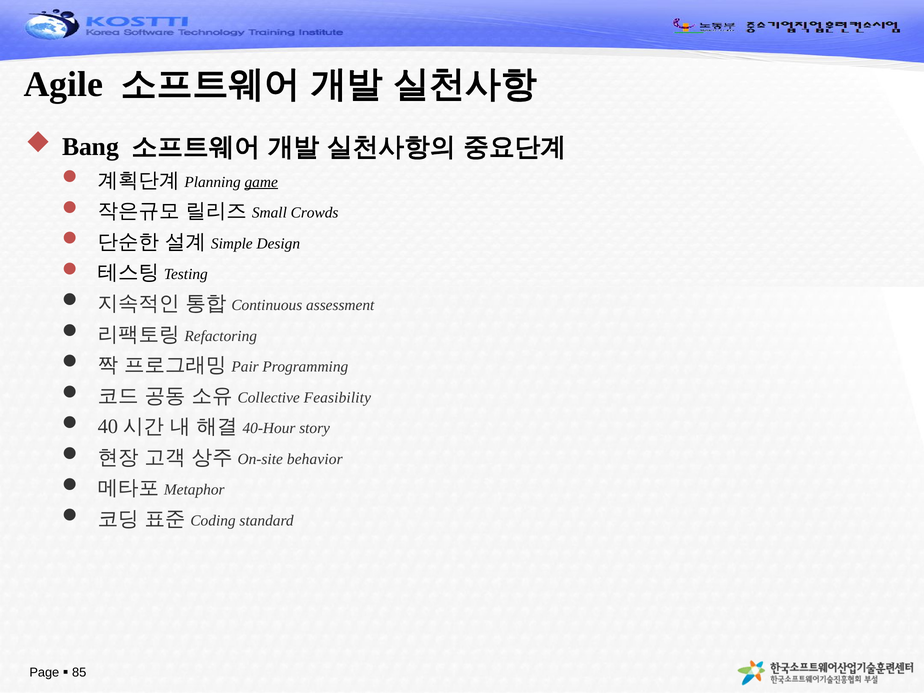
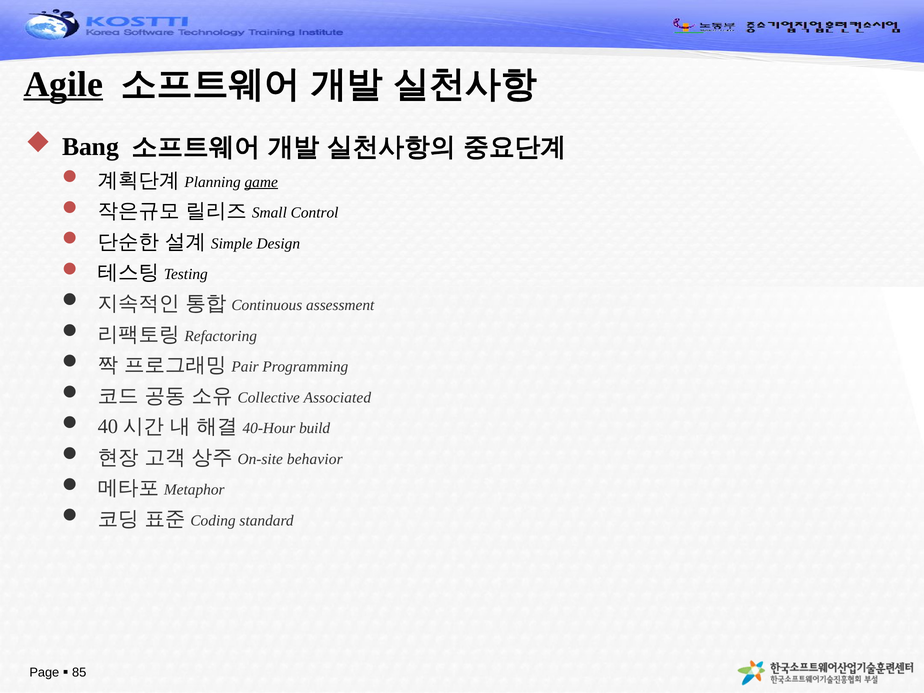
Agile underline: none -> present
Crowds: Crowds -> Control
Feasibility: Feasibility -> Associated
story: story -> build
